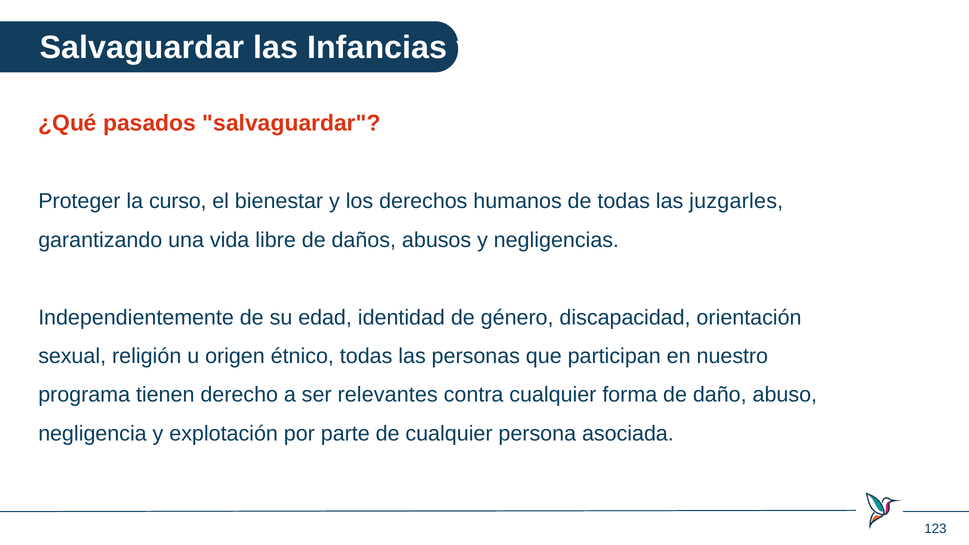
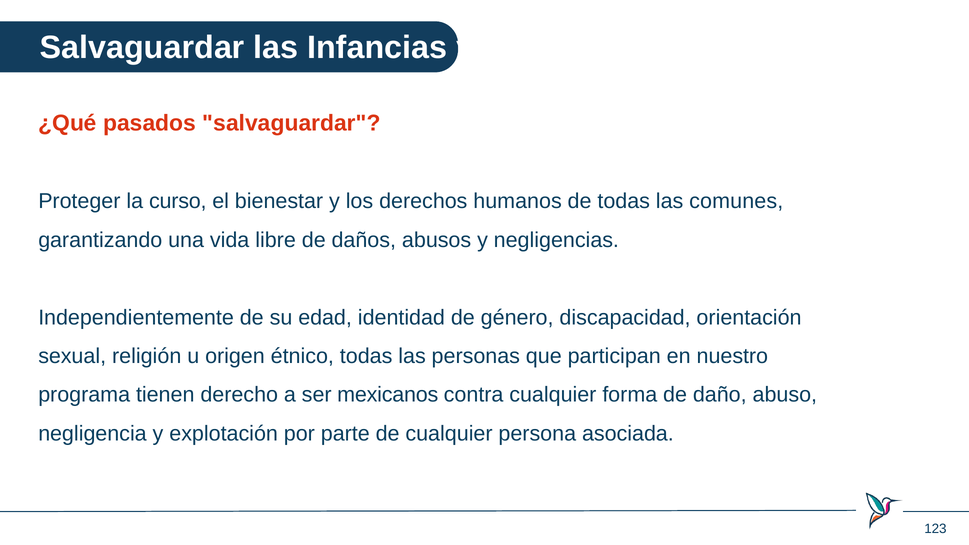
juzgarles: juzgarles -> comunes
relevantes: relevantes -> mexicanos
